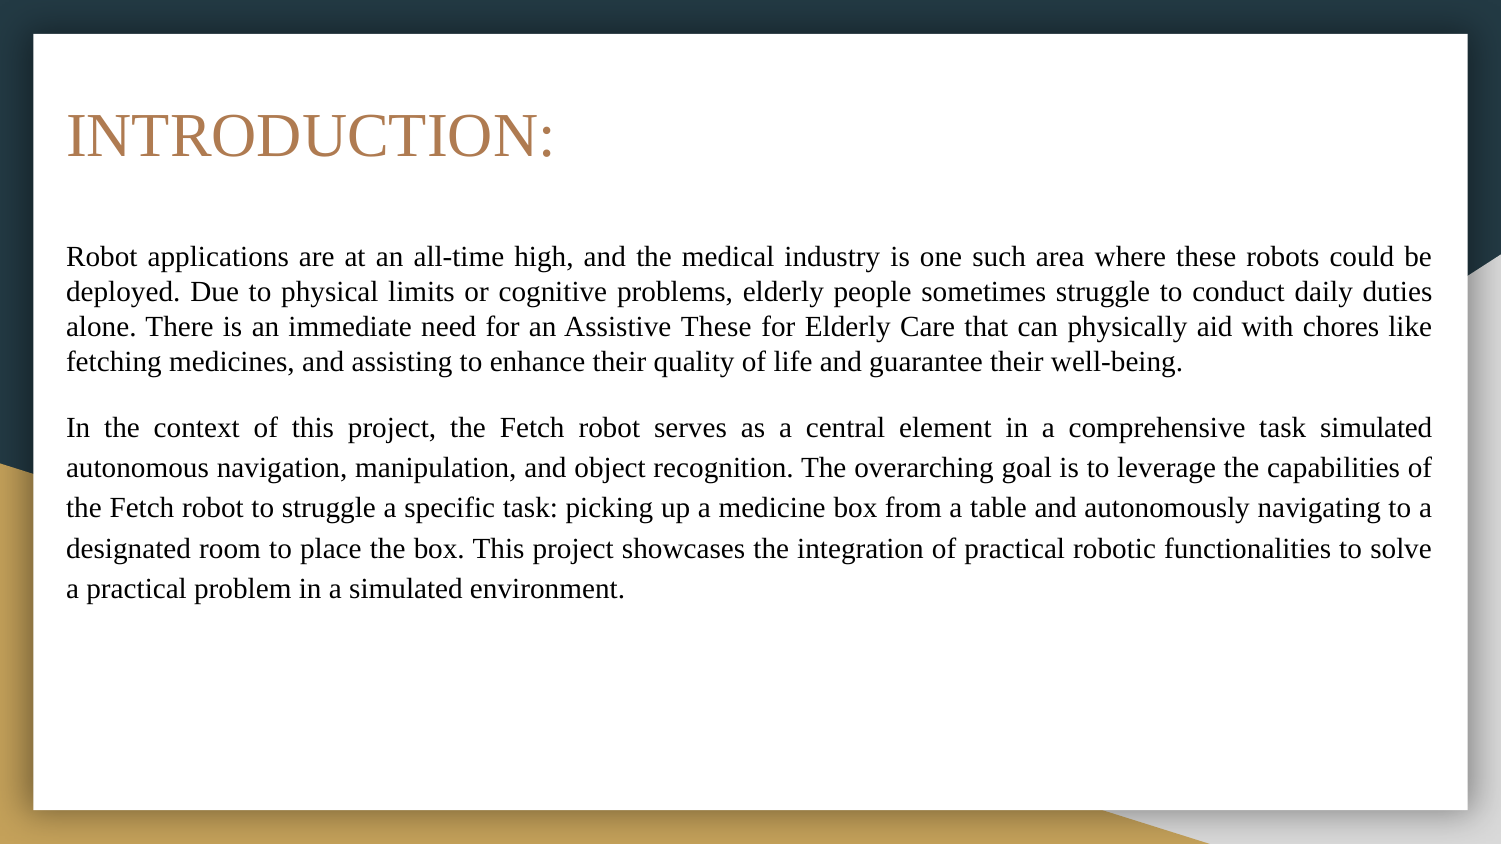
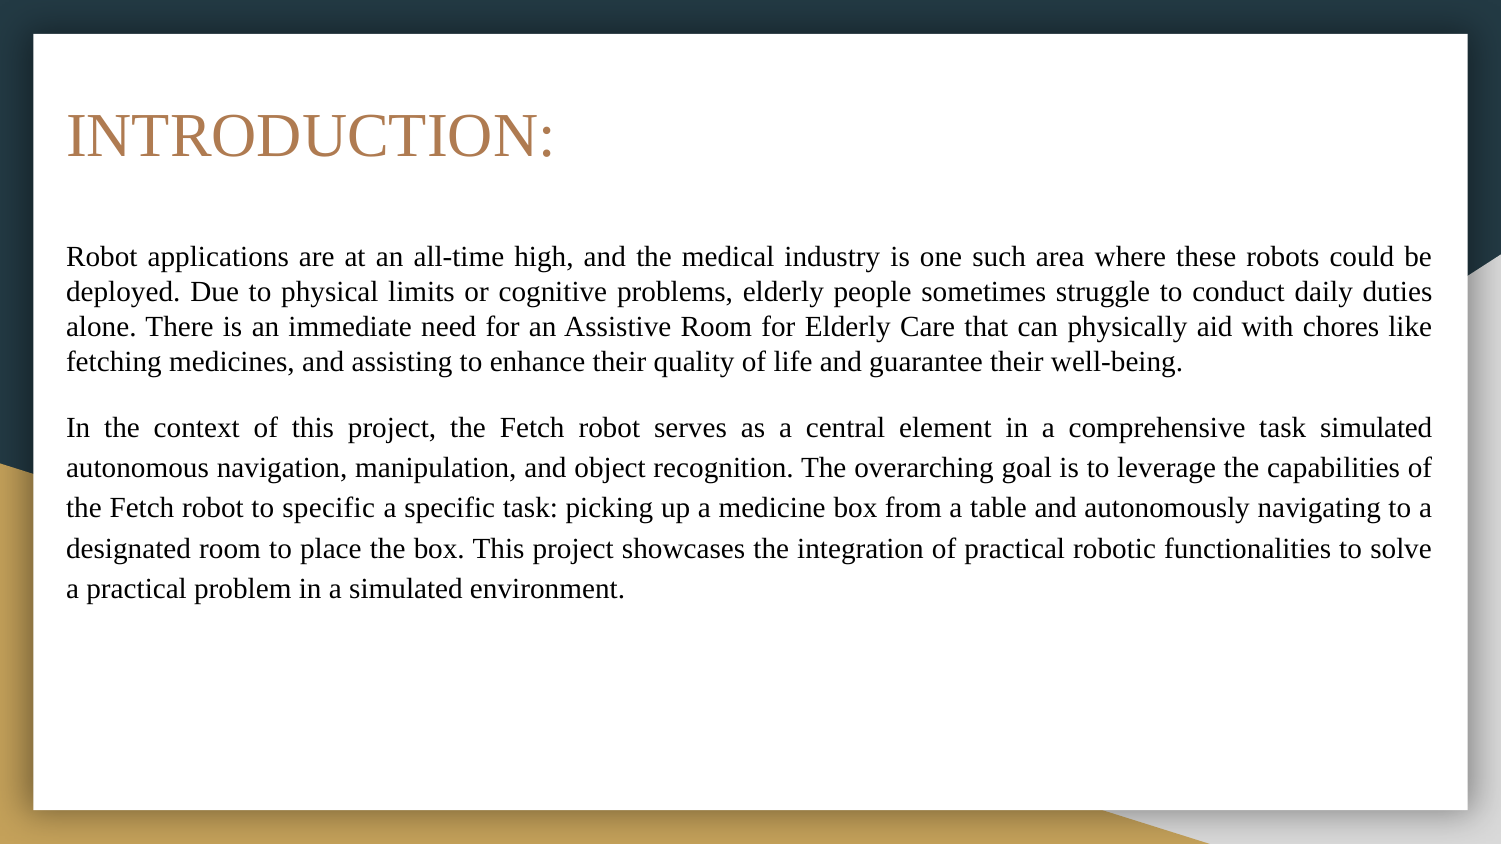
Assistive These: These -> Room
to struggle: struggle -> specific
